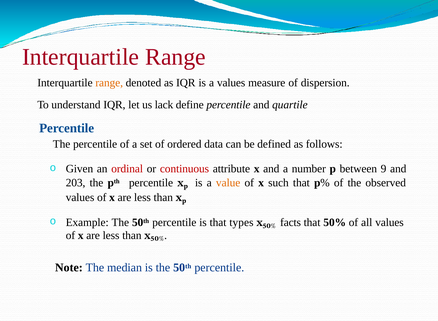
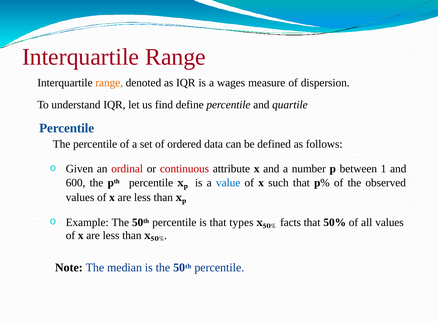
a values: values -> wages
lack: lack -> find
9: 9 -> 1
203: 203 -> 600
value colour: orange -> blue
